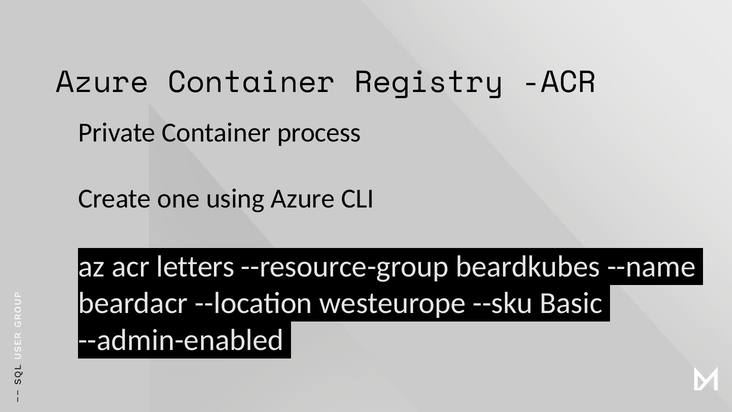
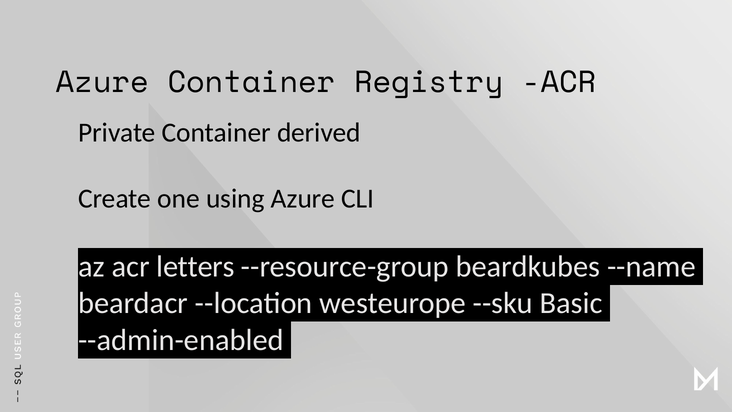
process: process -> derived
